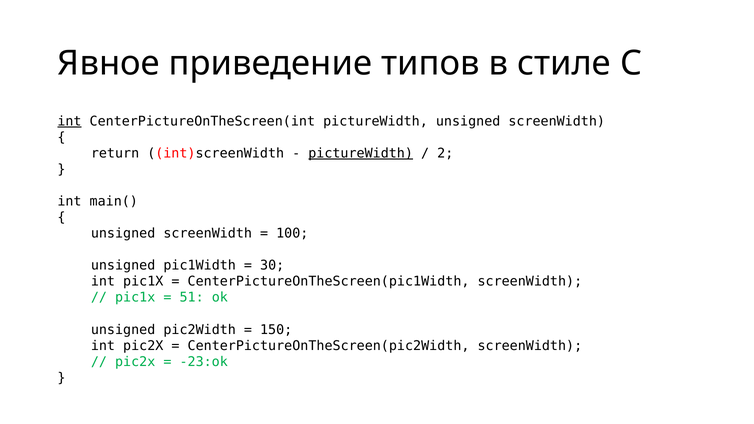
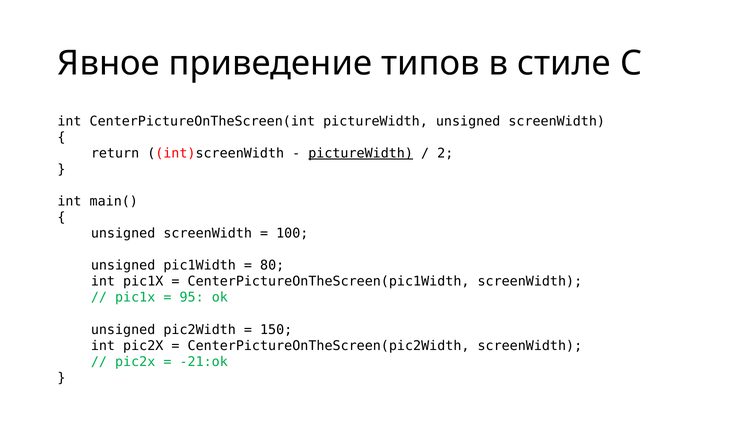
int at (69, 121) underline: present -> none
30: 30 -> 80
51: 51 -> 95
-23:ok: -23:ok -> -21:ok
